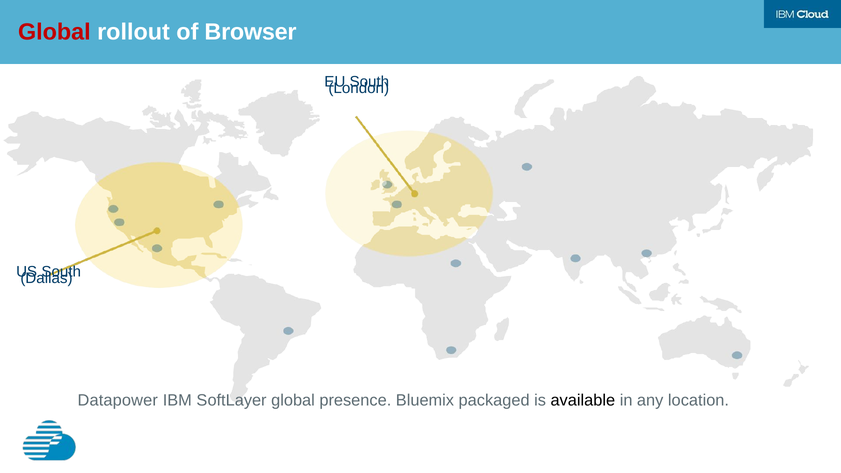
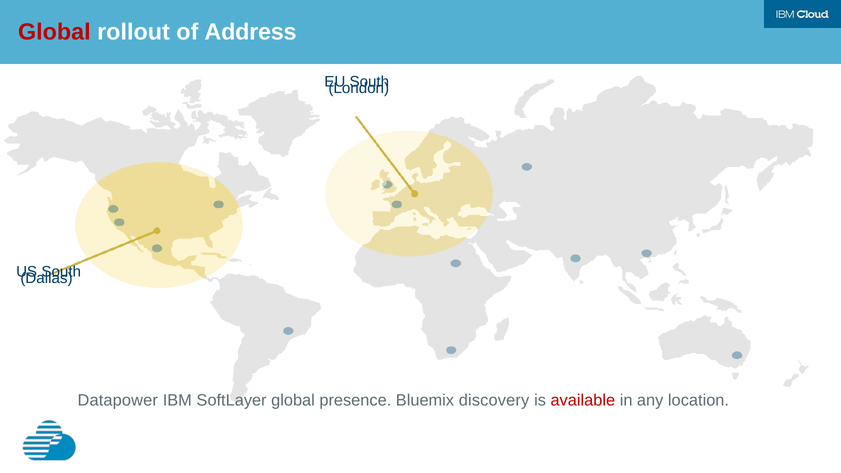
Browser: Browser -> Address
packaged: packaged -> discovery
available colour: black -> red
